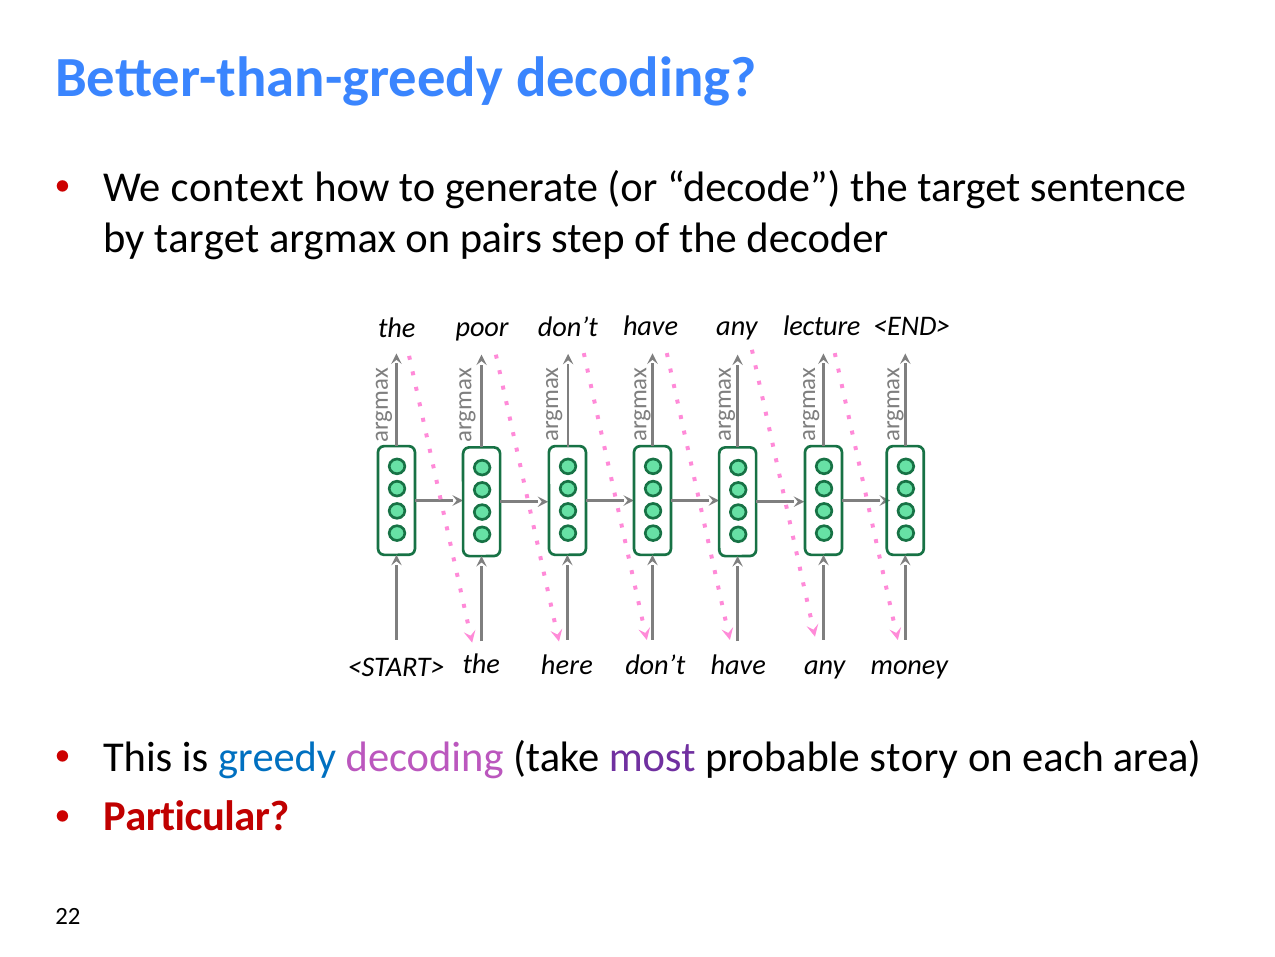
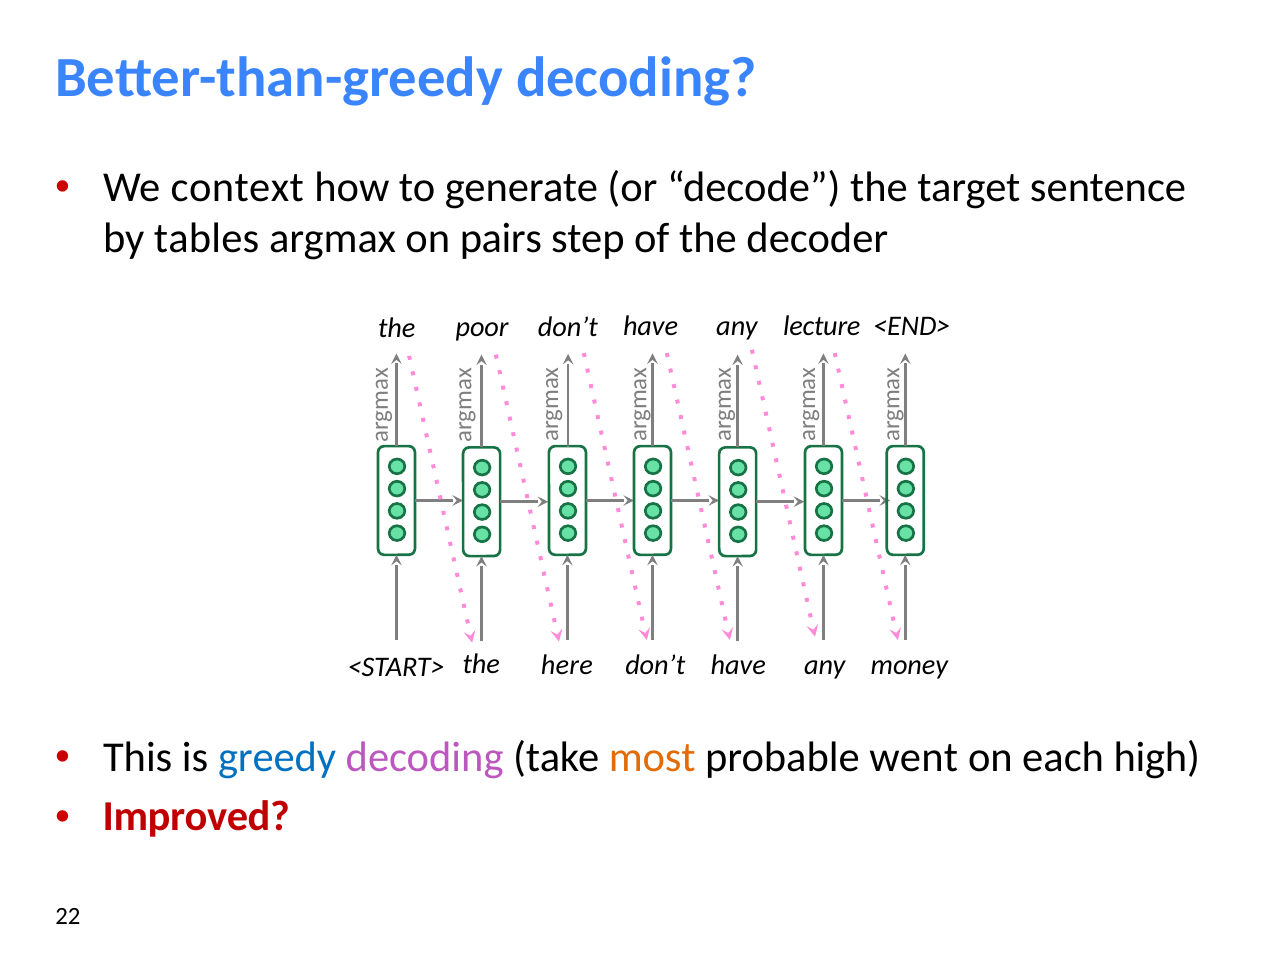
by target: target -> tables
most colour: purple -> orange
story: story -> went
area: area -> high
Particular: Particular -> Improved
